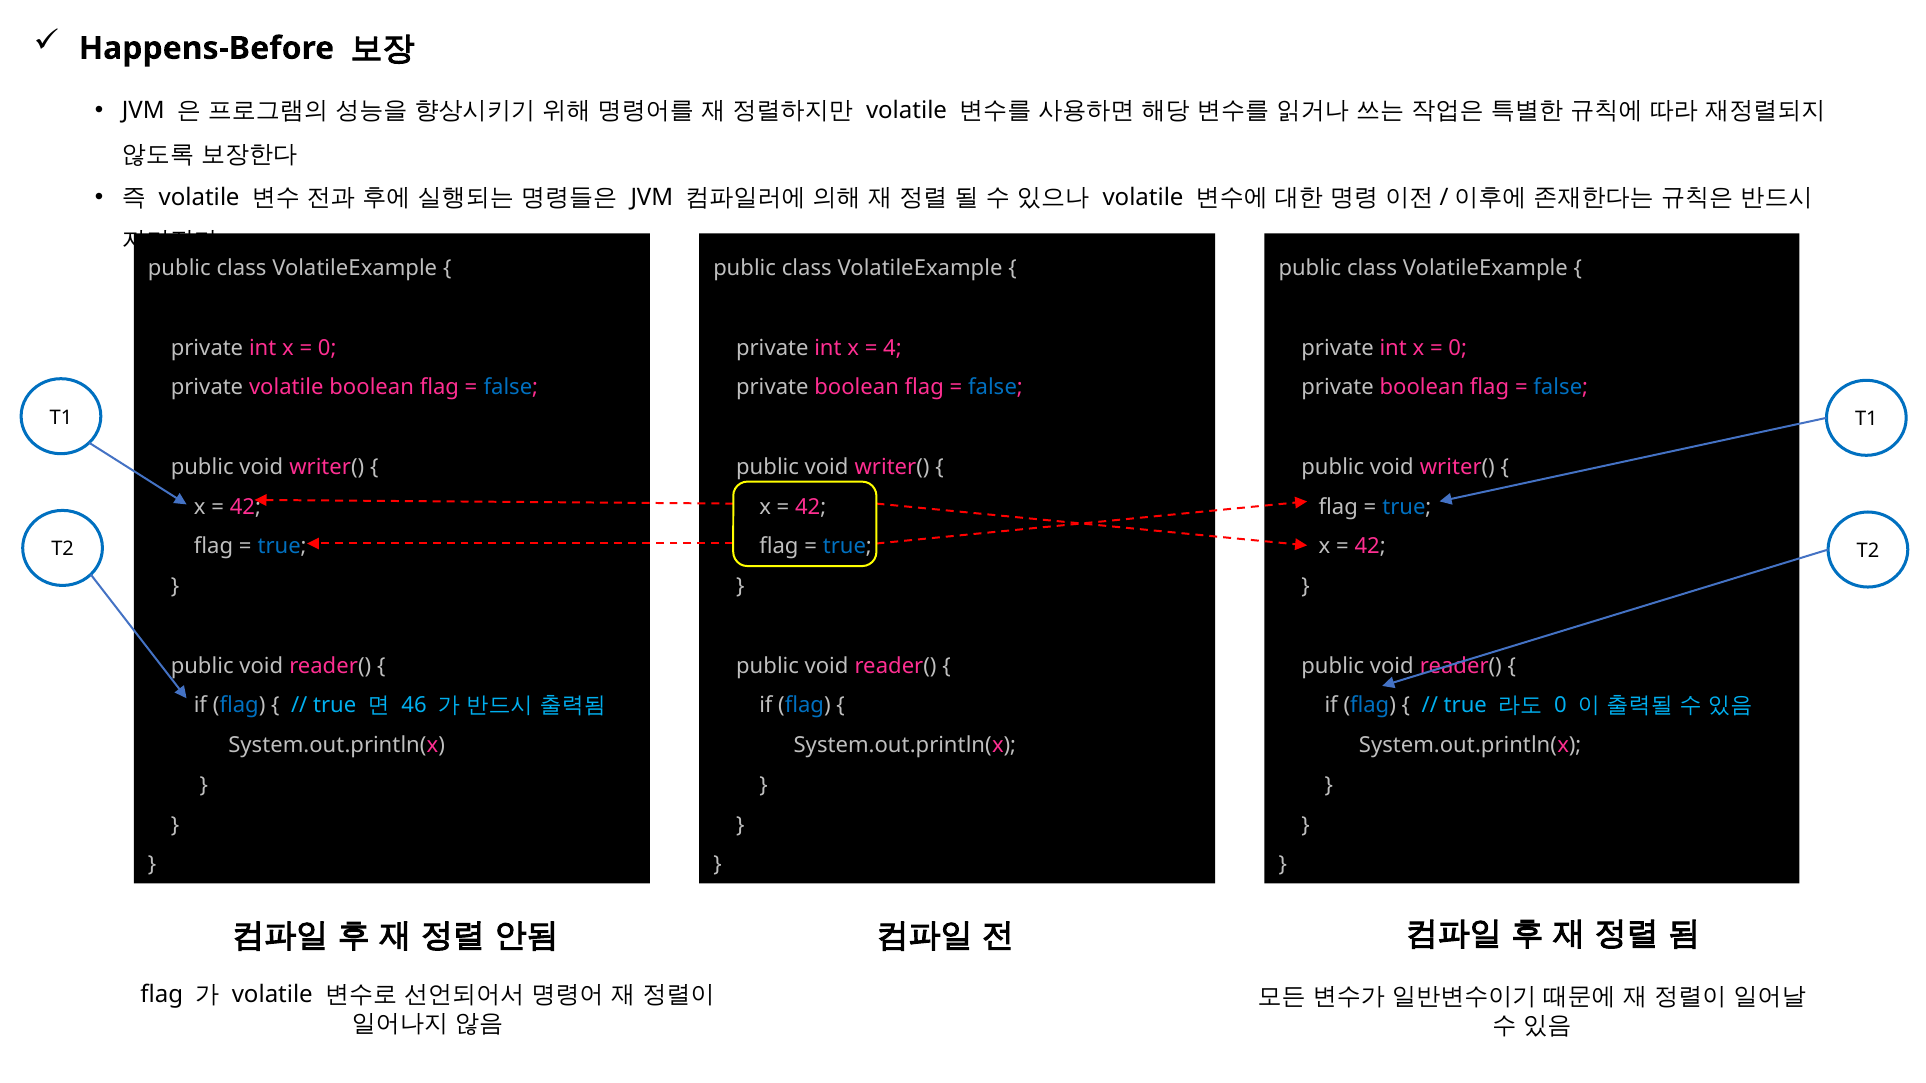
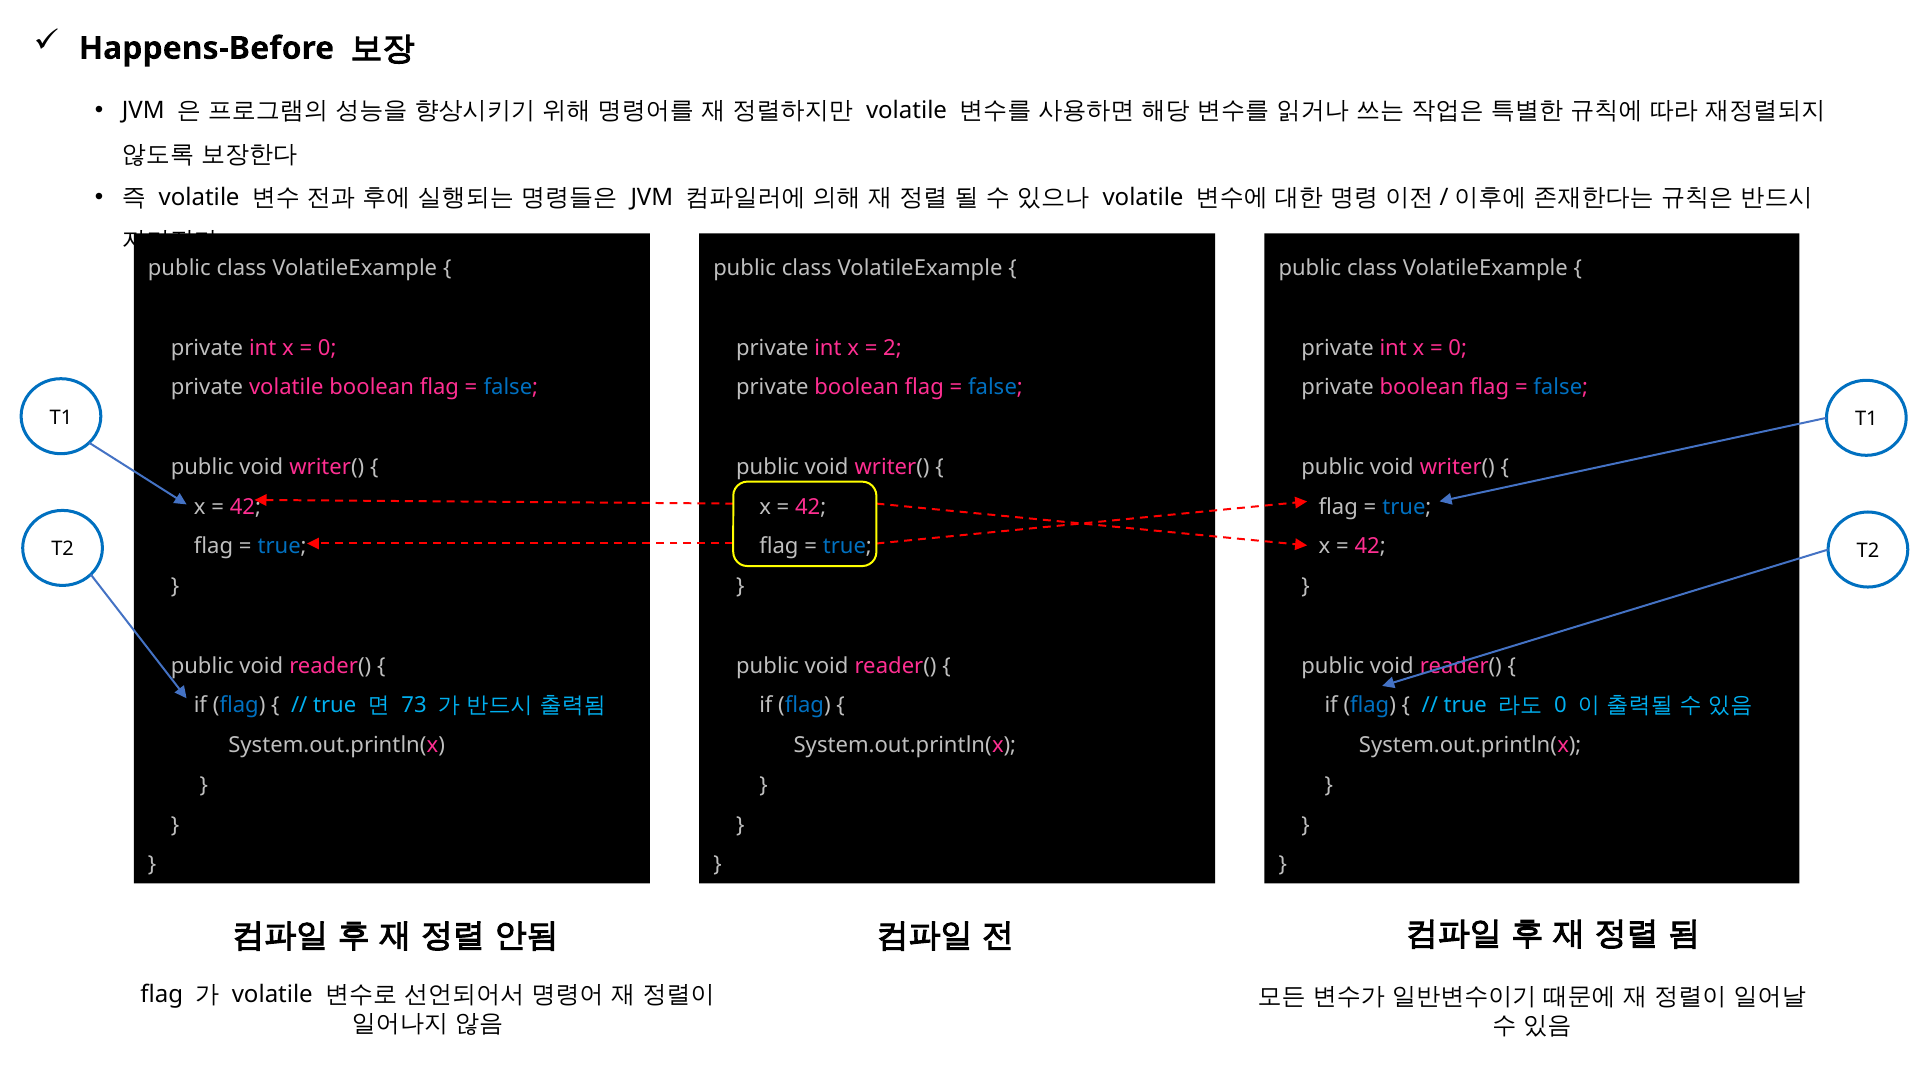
4: 4 -> 2
46: 46 -> 73
